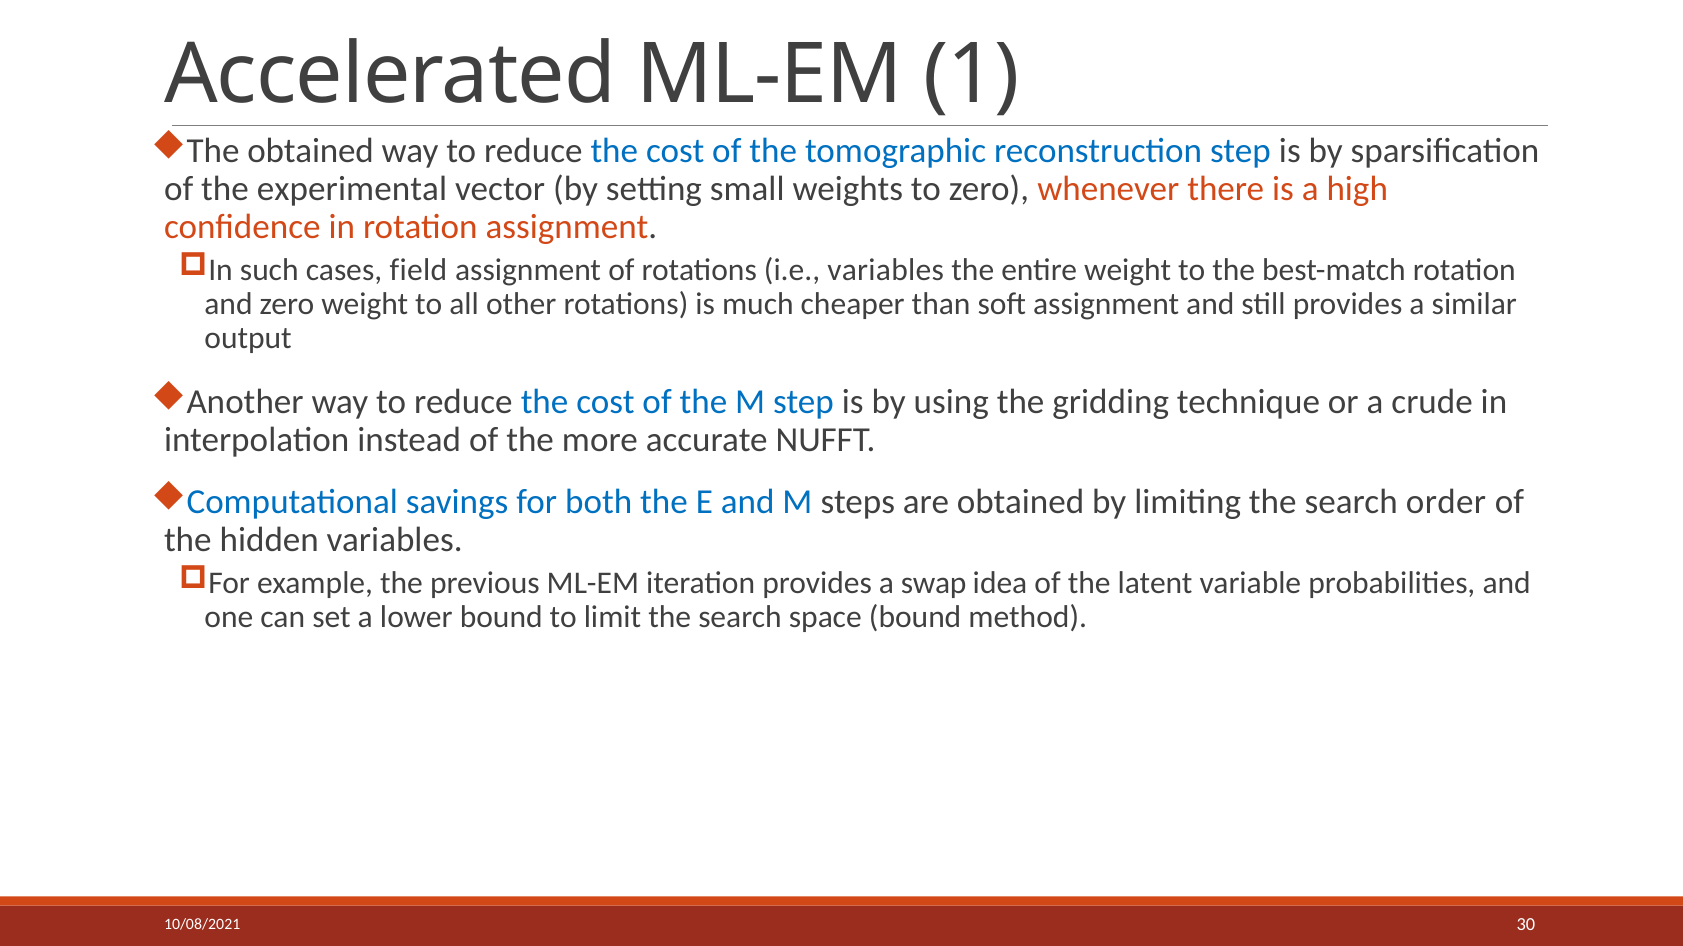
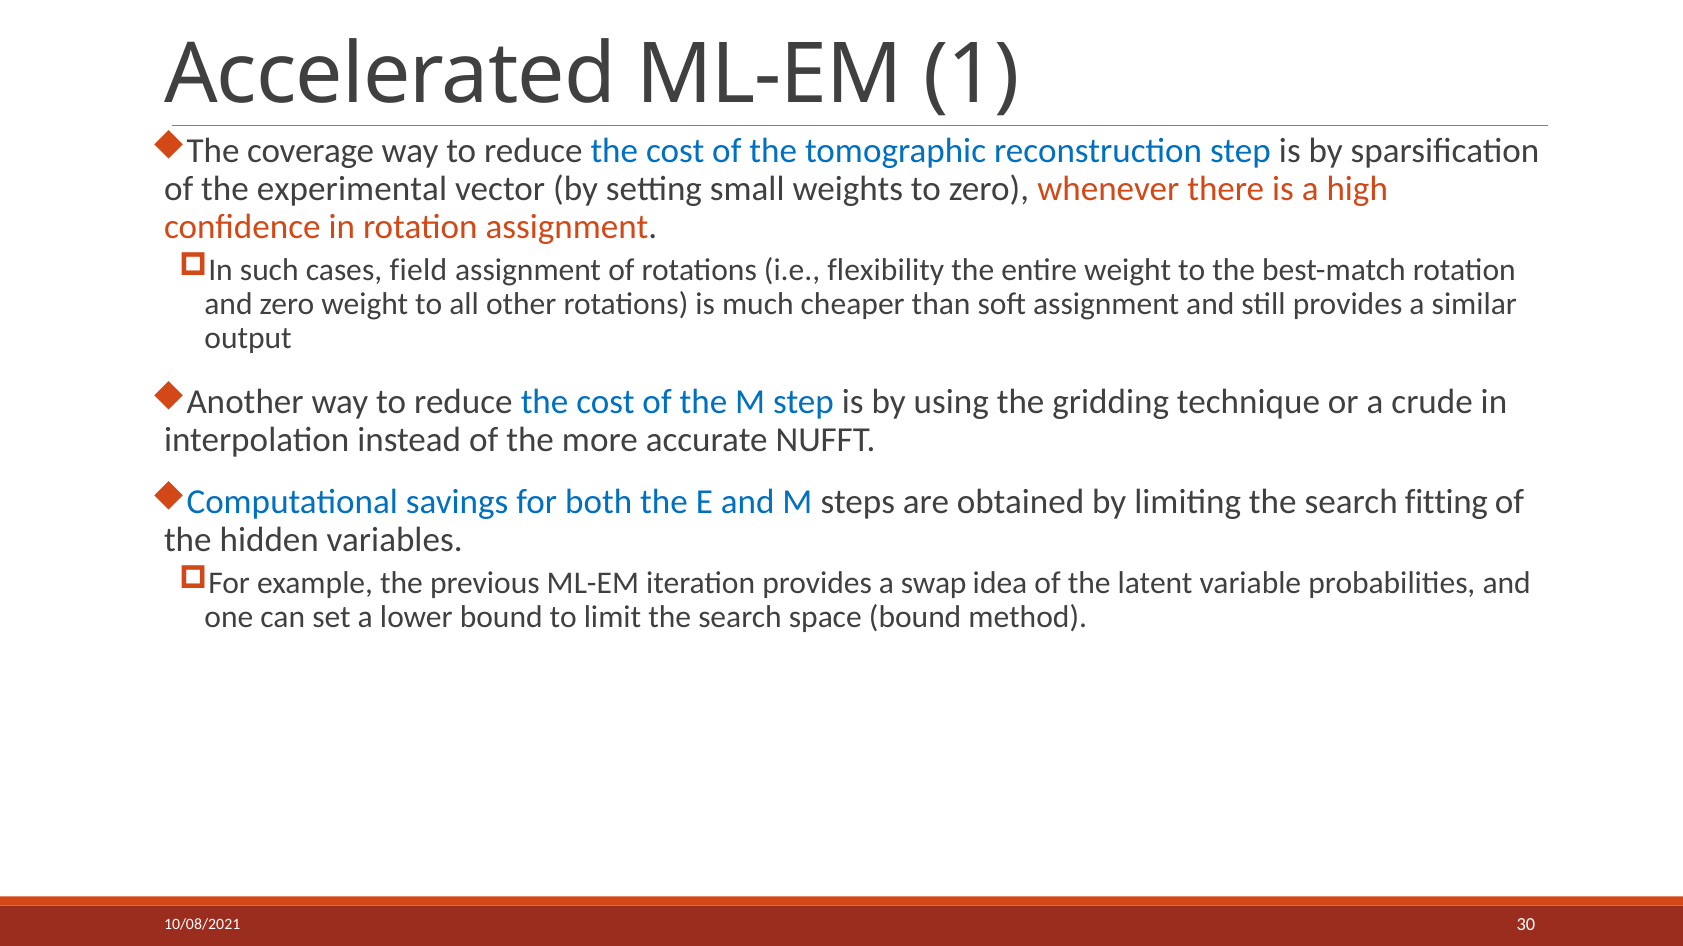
The obtained: obtained -> coverage
i.e variables: variables -> flexibility
order: order -> fitting
